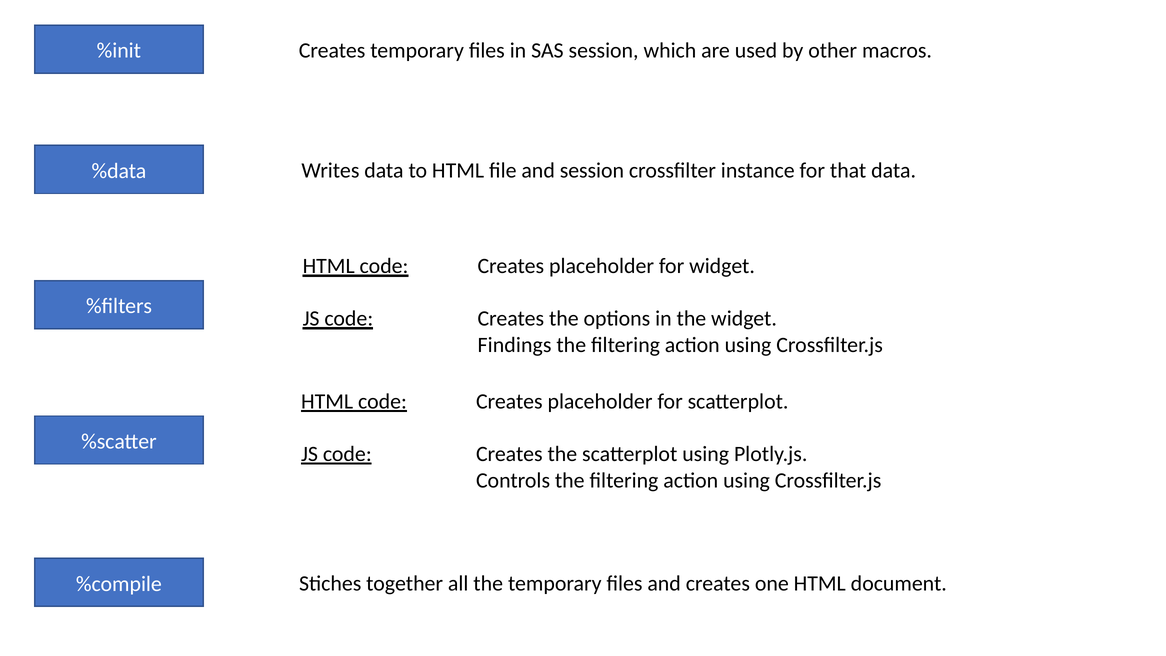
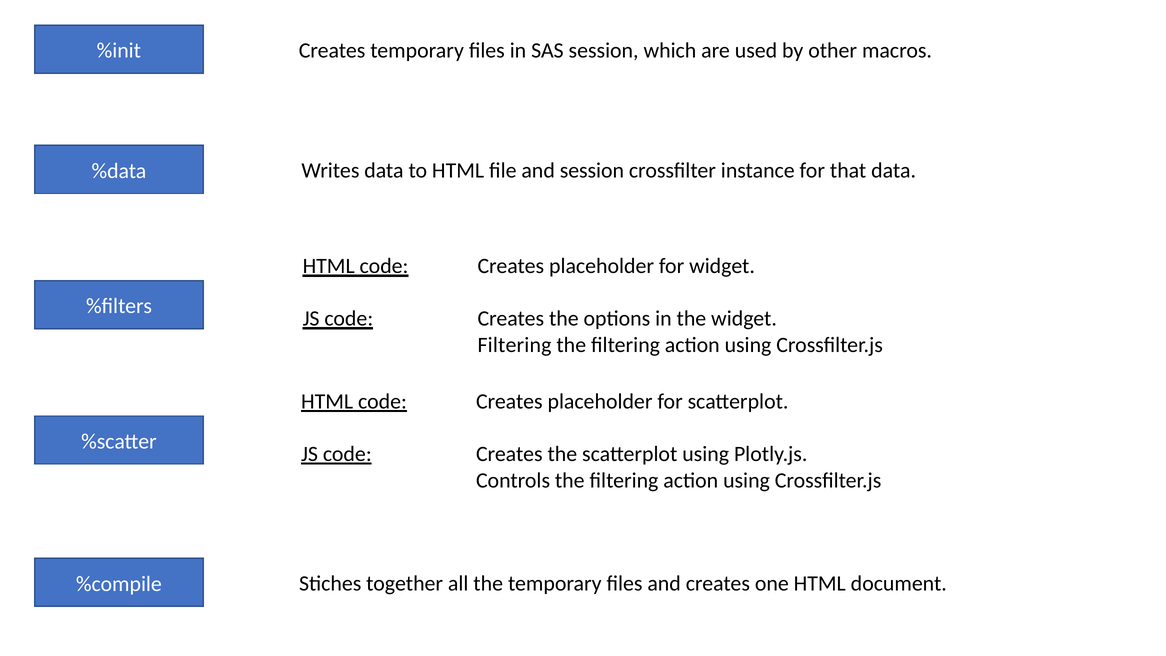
Findings at (515, 345): Findings -> Filtering
